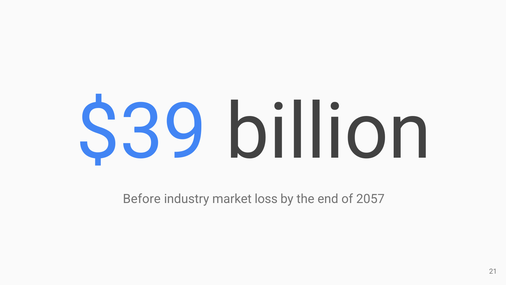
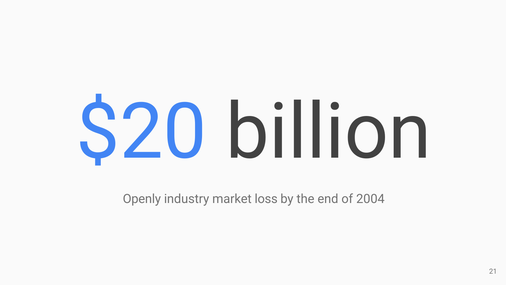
$39: $39 -> $20
Before: Before -> Openly
2057: 2057 -> 2004
